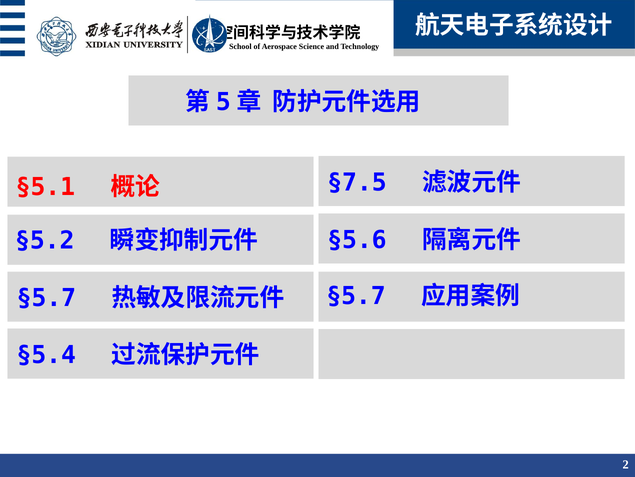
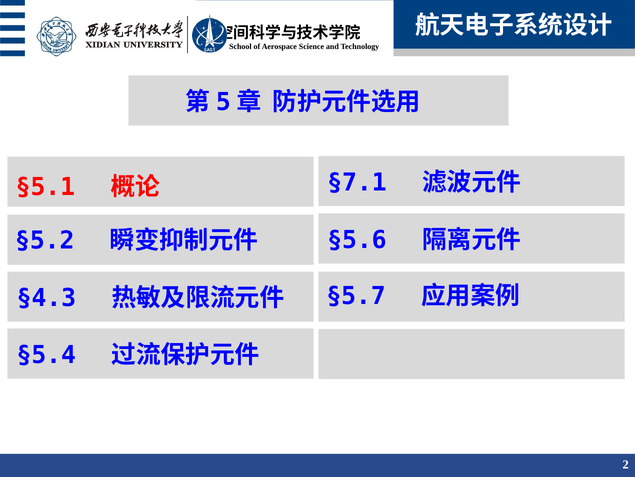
§7.5: §7.5 -> §7.1
§5.7 at (46, 298): §5.7 -> §4.3
